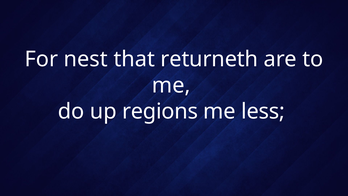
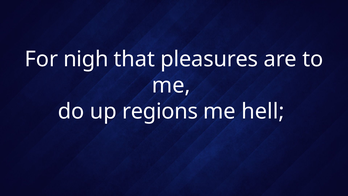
nest: nest -> nigh
returneth: returneth -> pleasures
less: less -> hell
